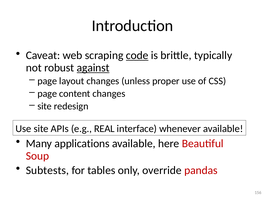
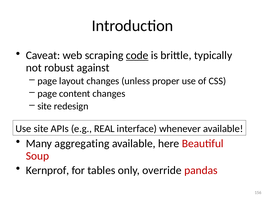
against underline: present -> none
applications: applications -> aggregating
Subtests: Subtests -> Kernprof
